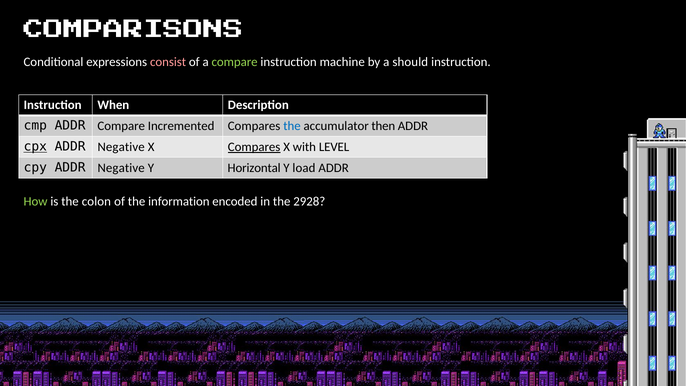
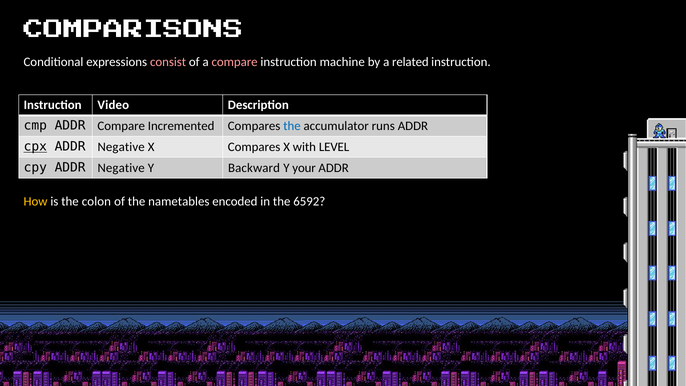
compare at (235, 62) colour: light green -> pink
should: should -> related
When: When -> Video
then: then -> runs
Compares at (254, 147) underline: present -> none
Horizontal: Horizontal -> Backward
load: load -> your
How colour: light green -> yellow
information: information -> nametables
2928: 2928 -> 6592
